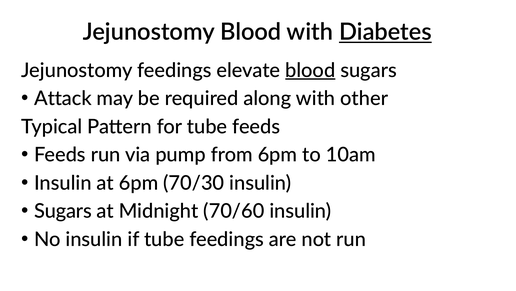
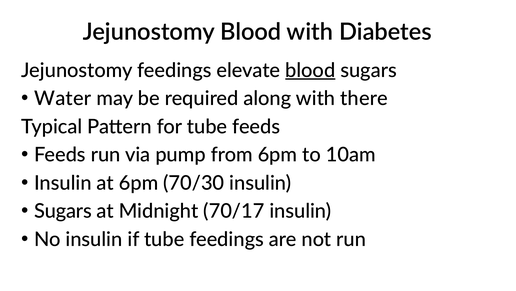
Diabetes underline: present -> none
Attack: Attack -> Water
other: other -> there
70/60: 70/60 -> 70/17
